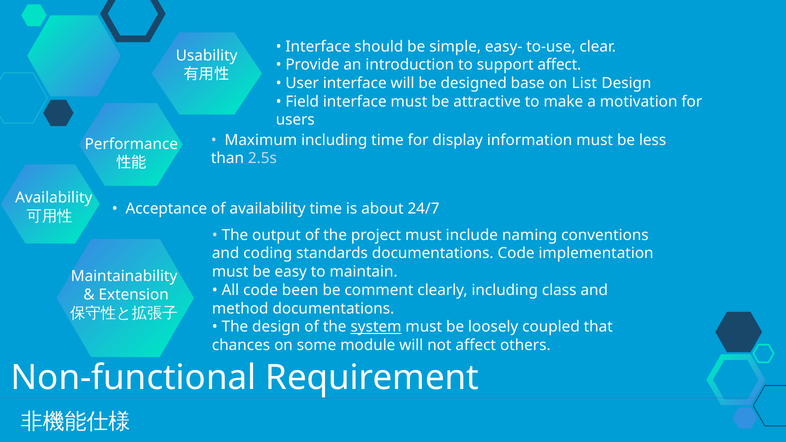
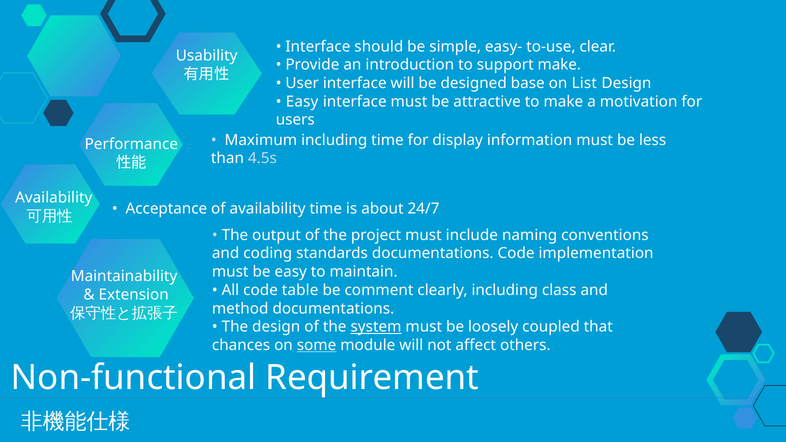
support affect: affect -> make
Field at (302, 102): Field -> Easy
2.5s: 2.5s -> 4.5s
been: been -> table
some underline: none -> present
